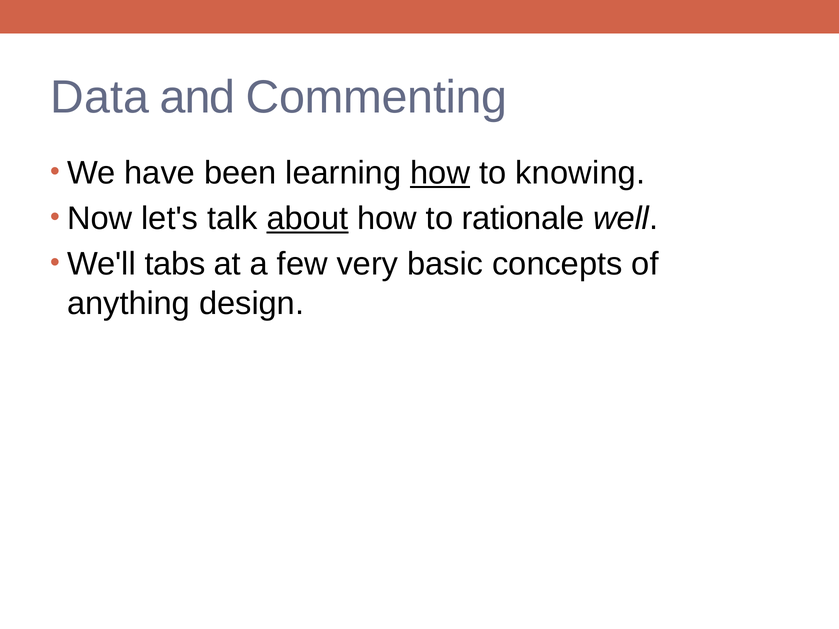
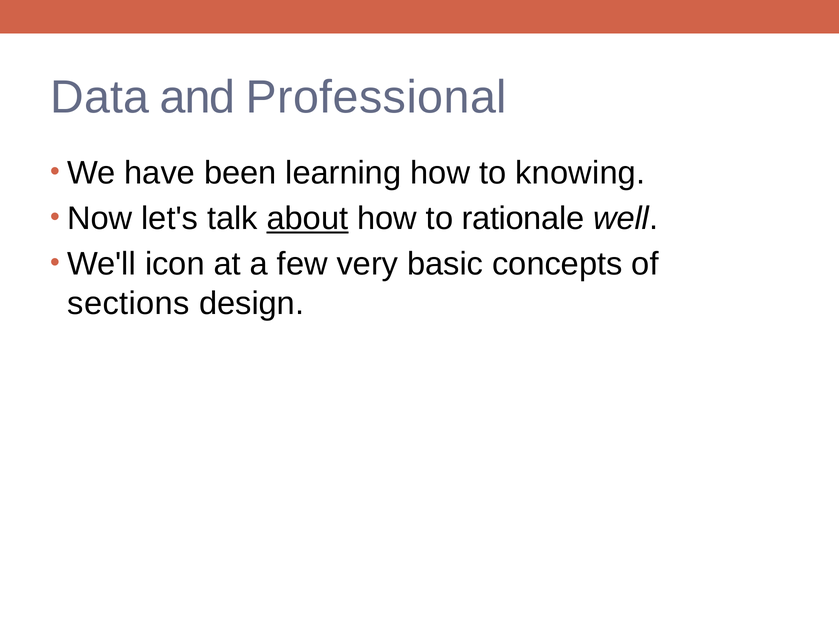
Commenting: Commenting -> Professional
how at (440, 173) underline: present -> none
tabs: tabs -> icon
anything: anything -> sections
